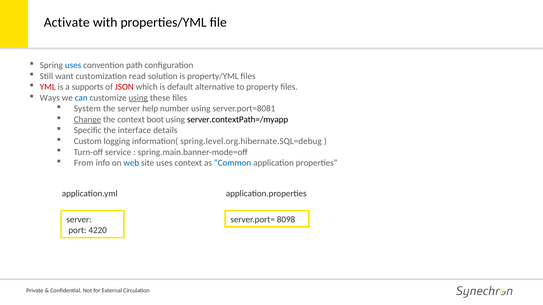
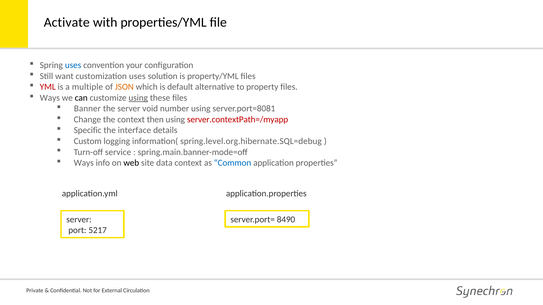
path: path -> your
customization read: read -> uses
supports: supports -> multiple
JSON colour: red -> orange
can colour: blue -> black
System: System -> Banner
help: help -> void
Change underline: present -> none
boot: boot -> then
server.contextPath=/myapp colour: black -> red
From at (84, 163): From -> Ways
web colour: blue -> black
site uses: uses -> data
8098: 8098 -> 8490
4220: 4220 -> 5217
